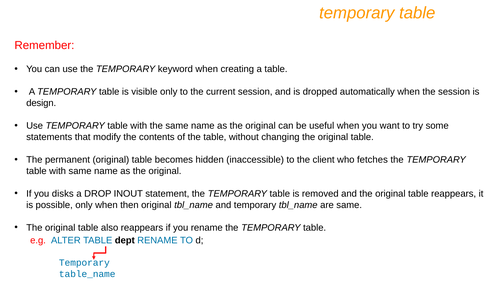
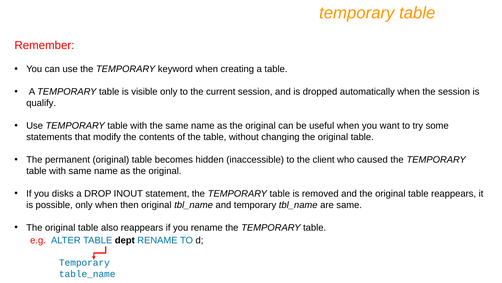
design: design -> qualify
fetches: fetches -> caused
